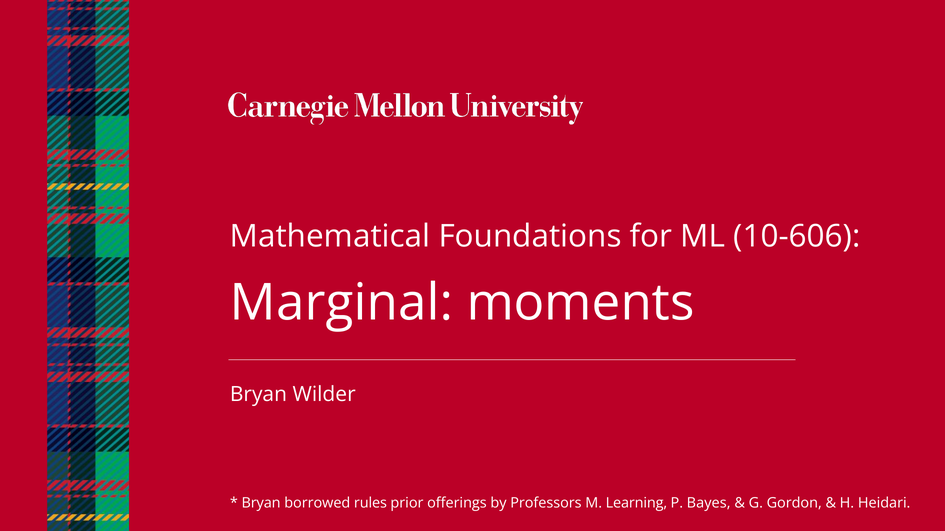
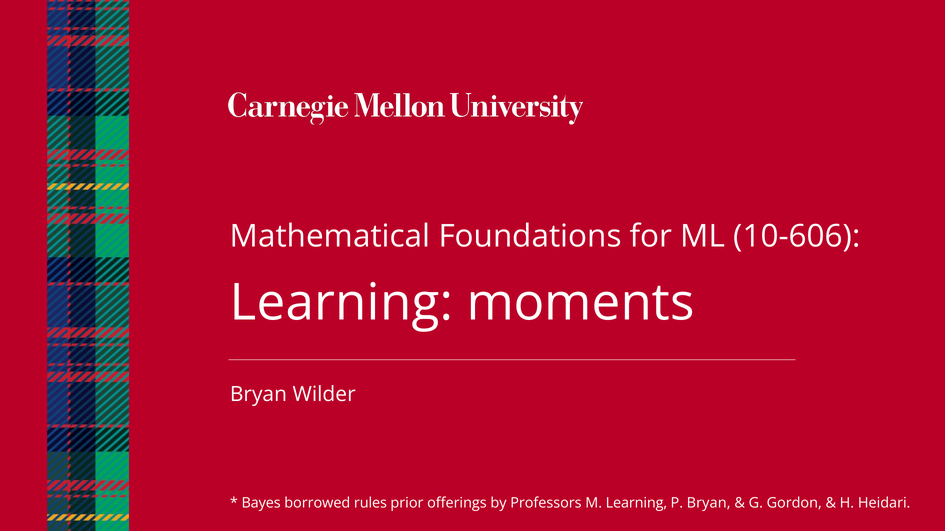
Marginal at (341, 303): Marginal -> Learning
Bryan at (261, 504): Bryan -> Bayes
P Bayes: Bayes -> Bryan
